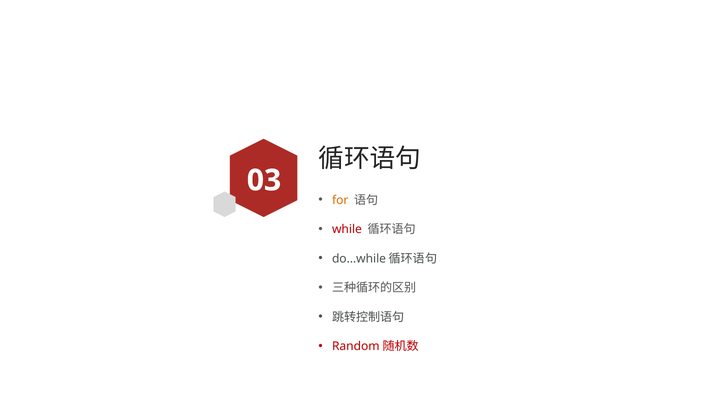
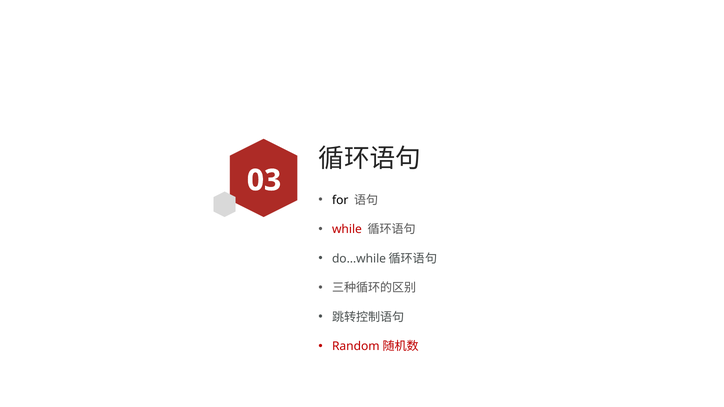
for colour: orange -> black
